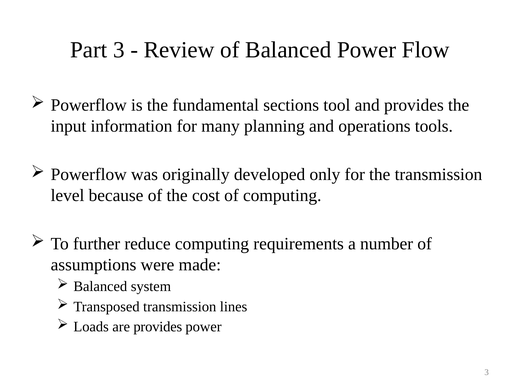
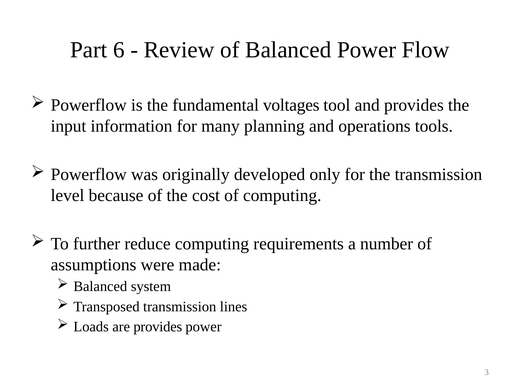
Part 3: 3 -> 6
sections: sections -> voltages
